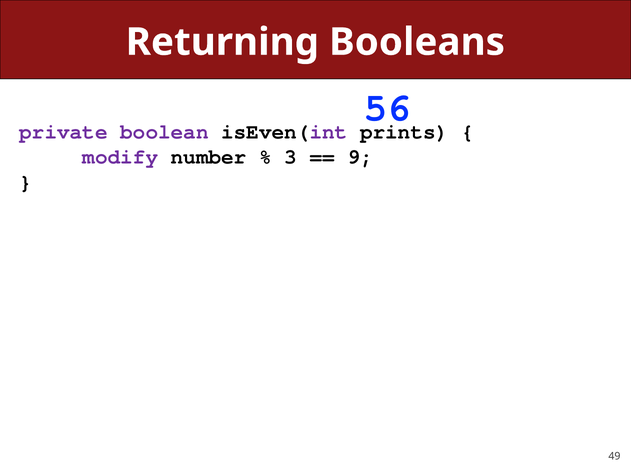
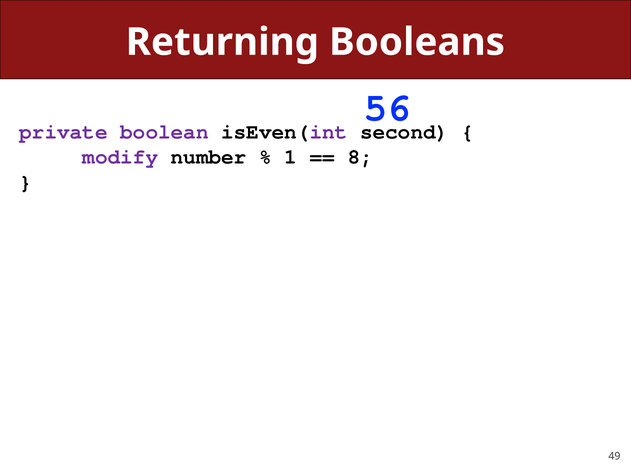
prints: prints -> second
3: 3 -> 1
9: 9 -> 8
